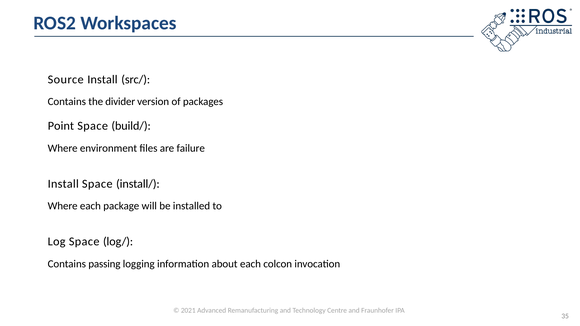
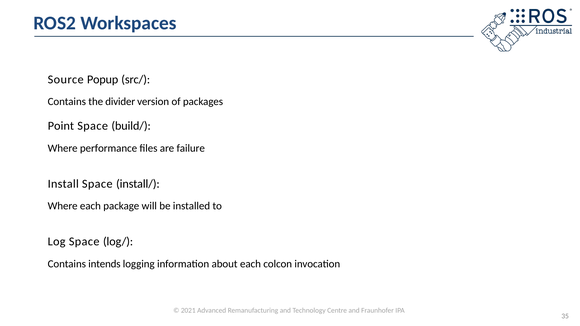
Source Install: Install -> Popup
environment: environment -> performance
passing: passing -> intends
